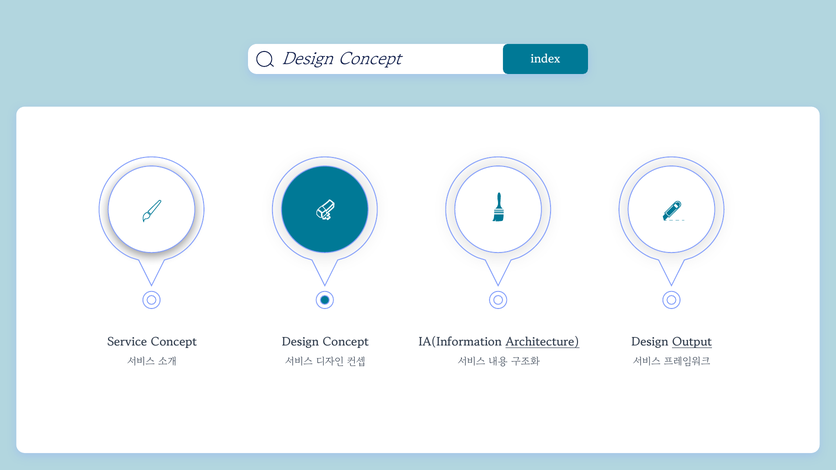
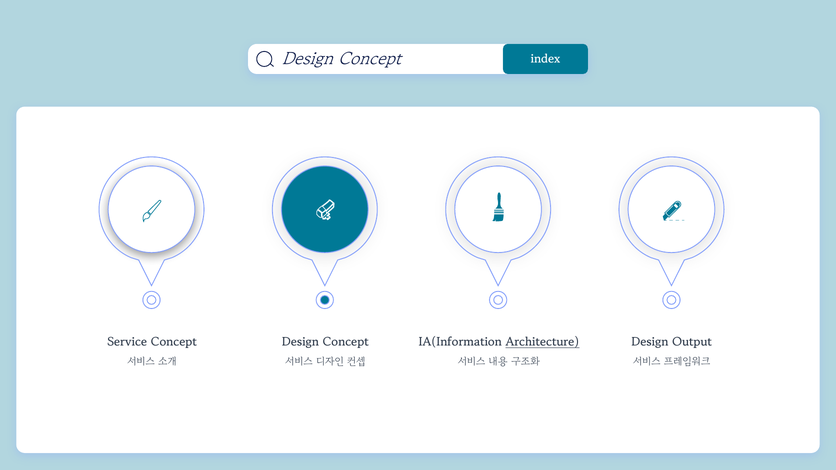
Output underline: present -> none
